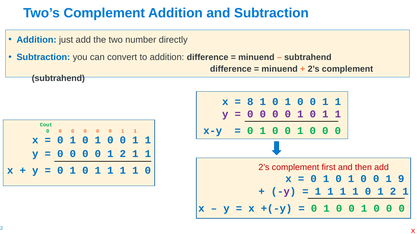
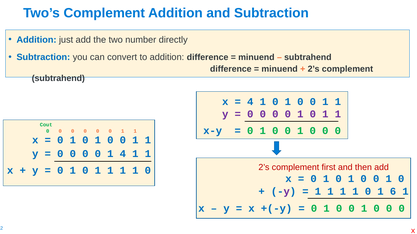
8 at (250, 102): 8 -> 4
0 0 1 2: 2 -> 4
9 at (401, 179): 9 -> 0
1 0 1 2: 2 -> 6
